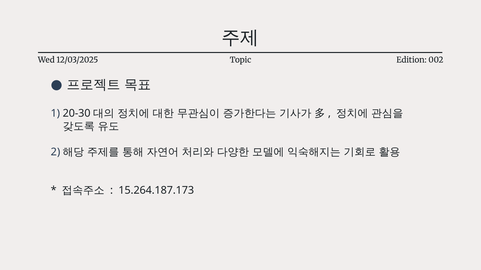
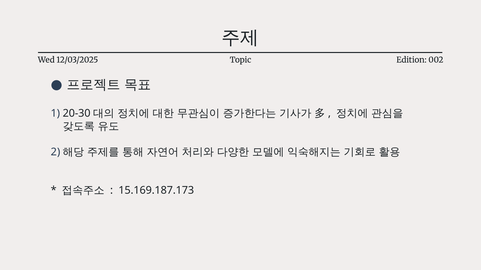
15.264.187.173: 15.264.187.173 -> 15.169.187.173
